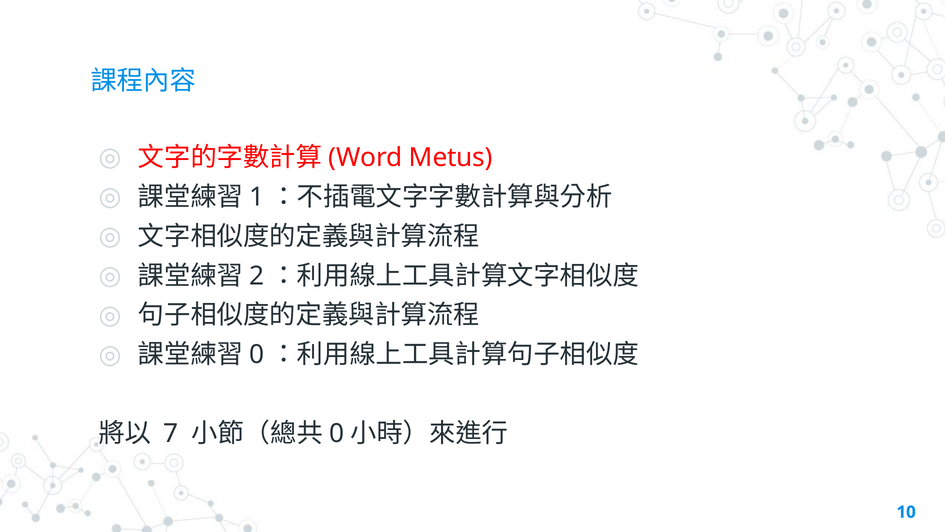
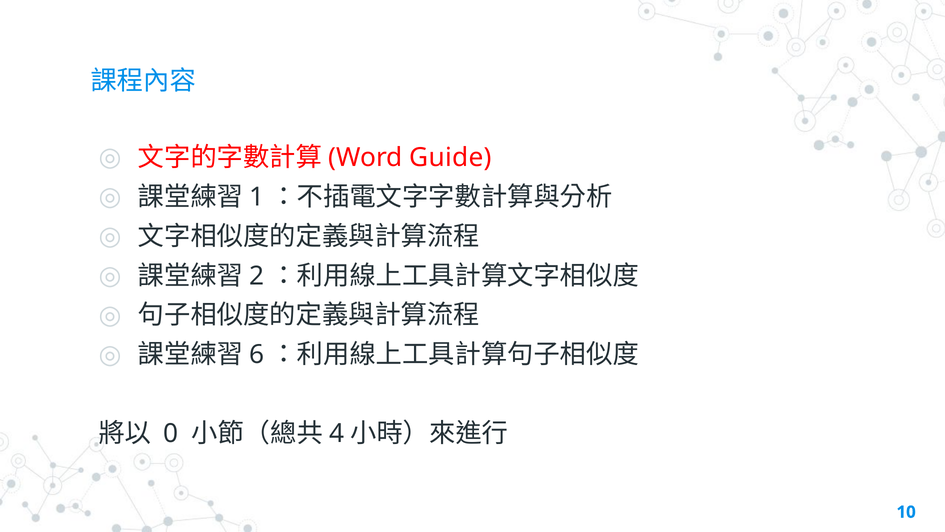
Metus: Metus -> Guide
0 at (257, 354): 0 -> 6
7: 7 -> 0
0 at (337, 433): 0 -> 4
